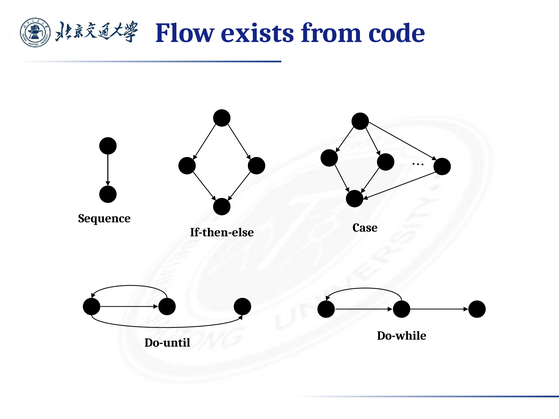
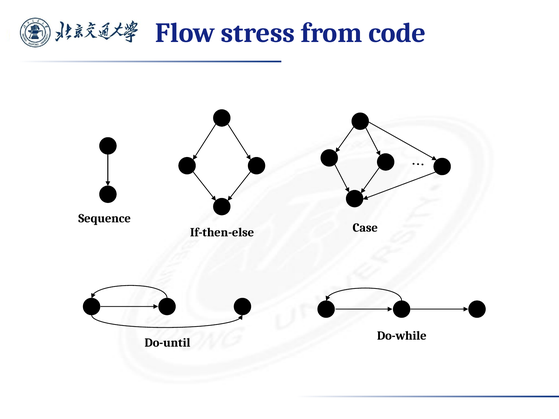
exists: exists -> stress
